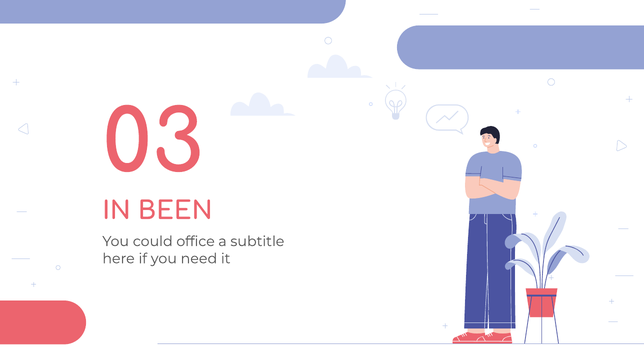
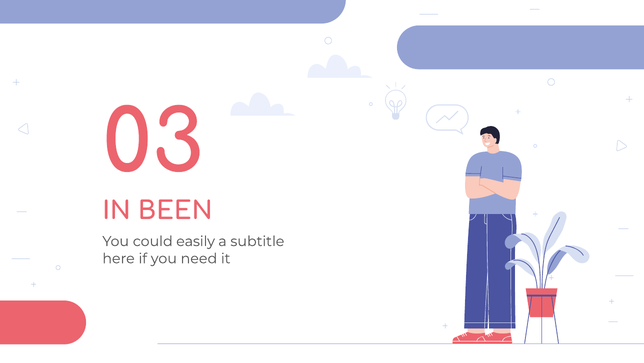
office: office -> easily
